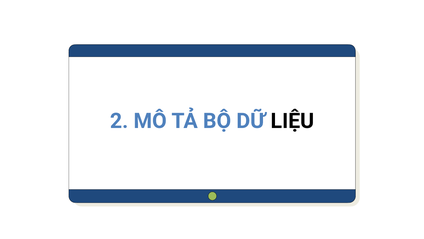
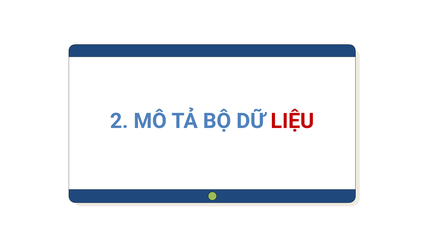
LIỆU colour: black -> red
